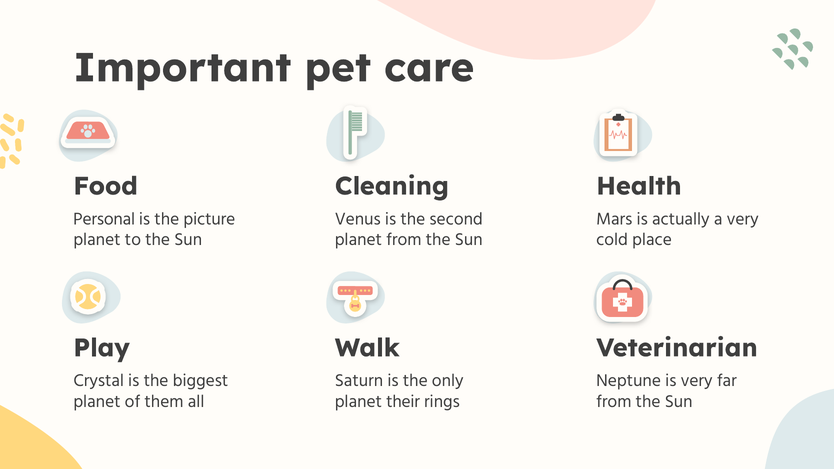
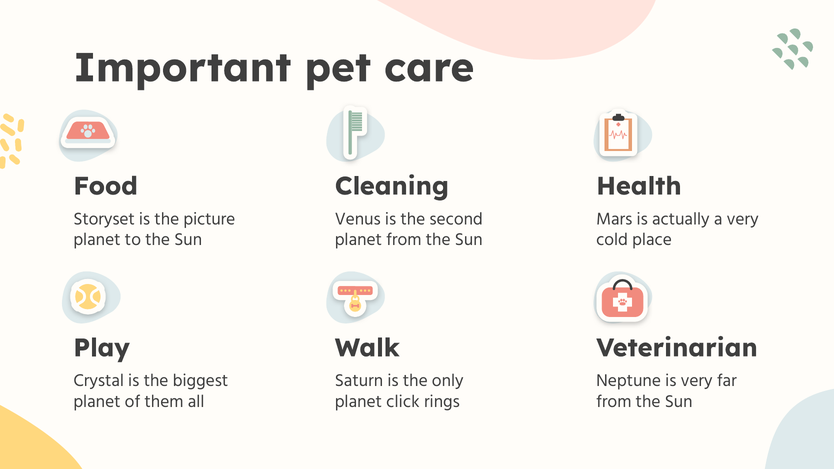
Personal: Personal -> Storyset
their: their -> click
